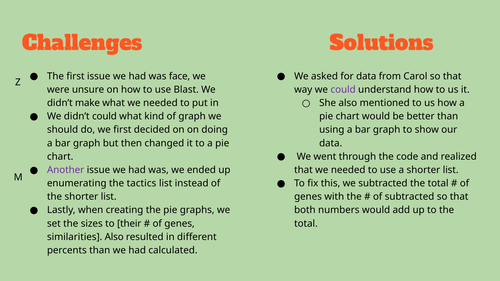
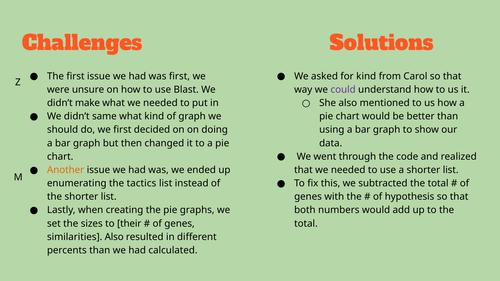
was face: face -> first
for data: data -> kind
didn’t could: could -> same
Another colour: purple -> orange
of subtracted: subtracted -> hypothesis
